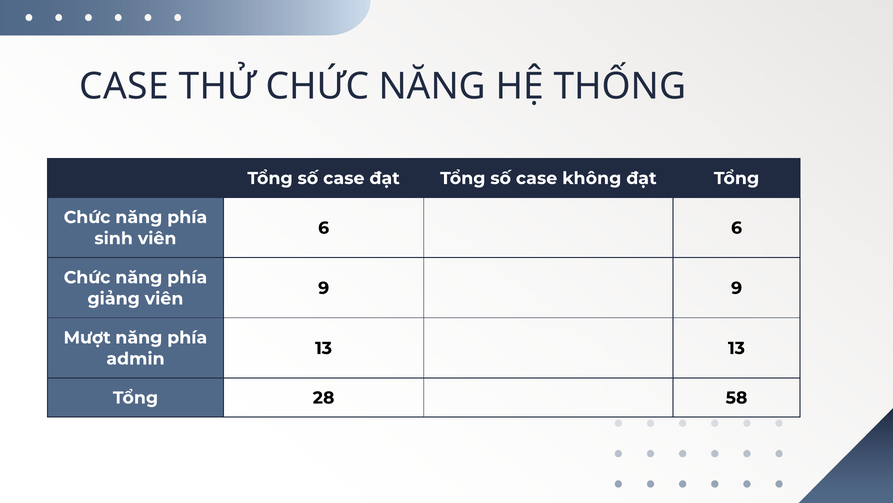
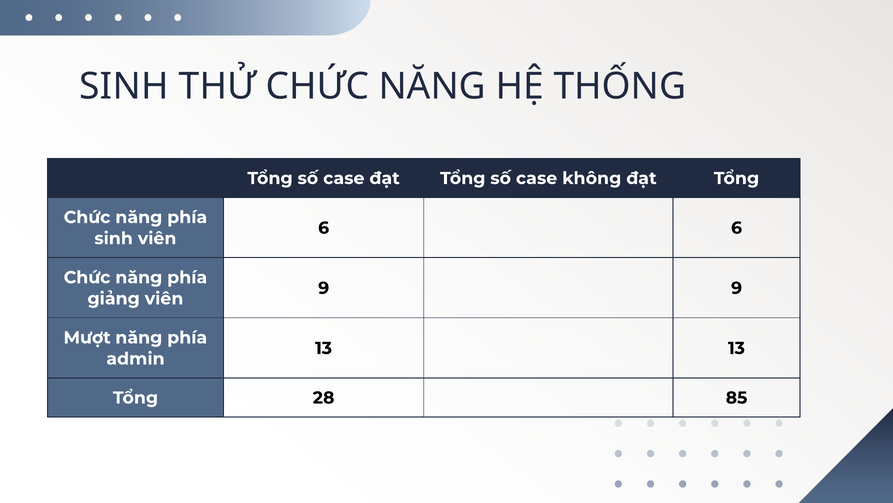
CASE at (124, 87): CASE -> SINH
58: 58 -> 85
